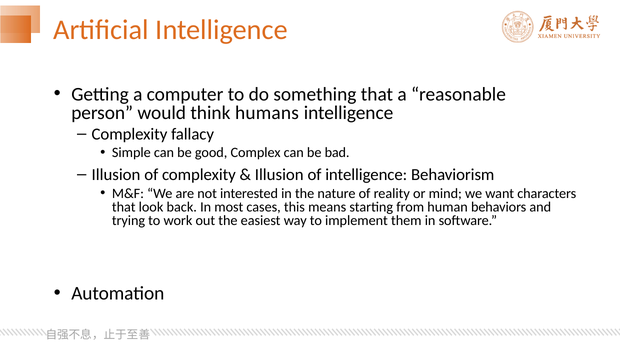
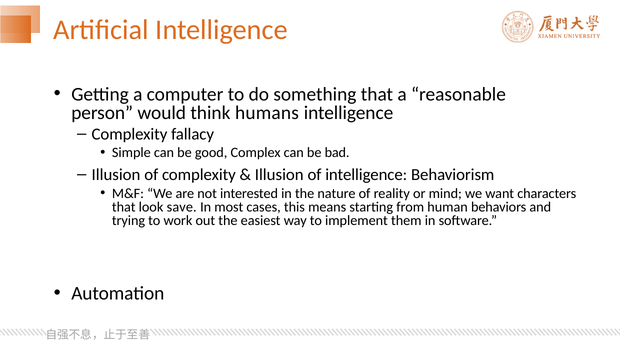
back: back -> save
